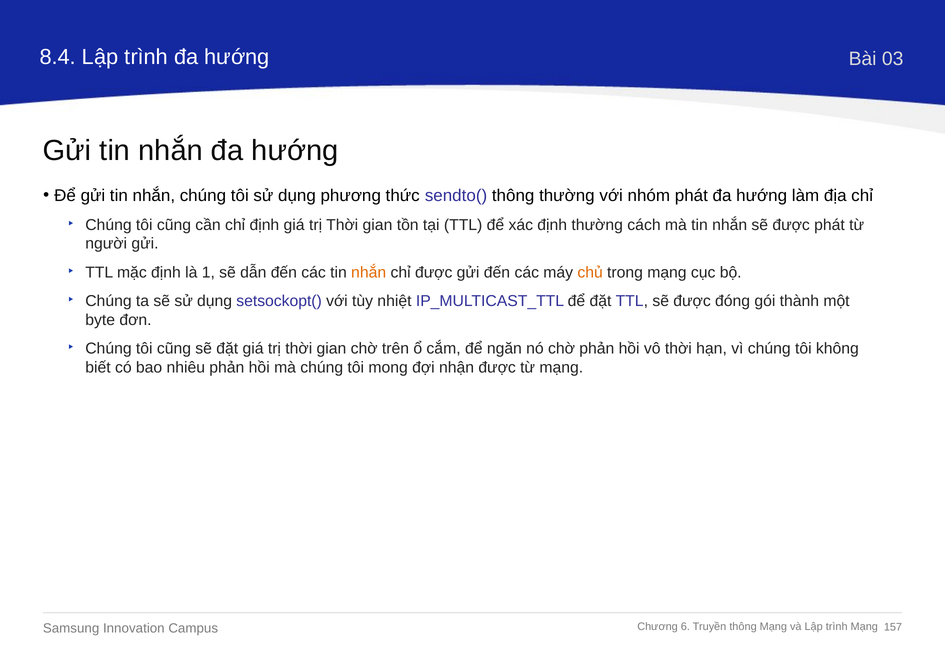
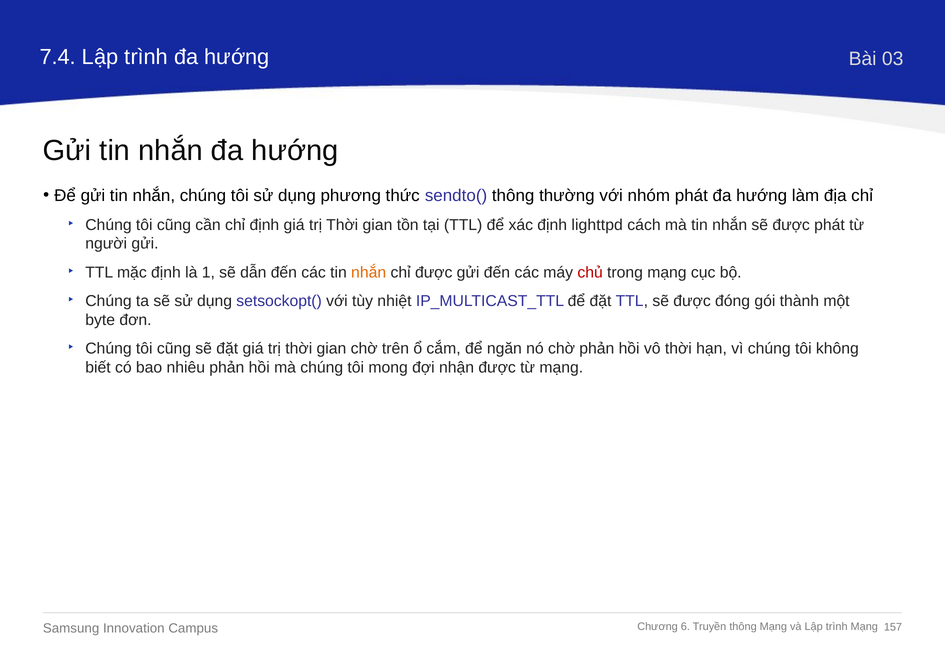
8.4: 8.4 -> 7.4
định thường: thường -> lighttpd
chủ colour: orange -> red
